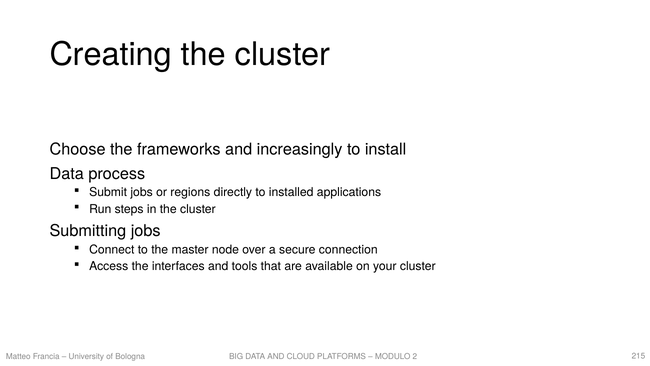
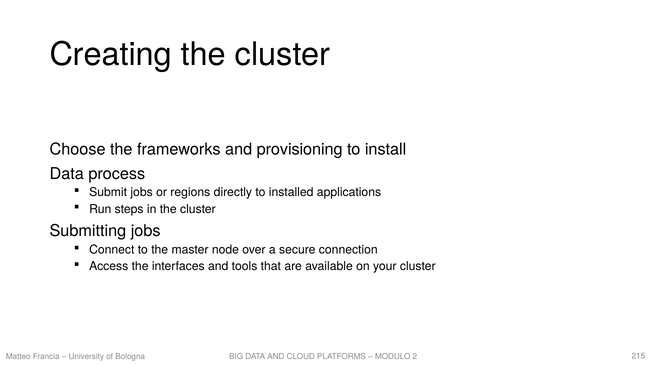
increasingly: increasingly -> provisioning
